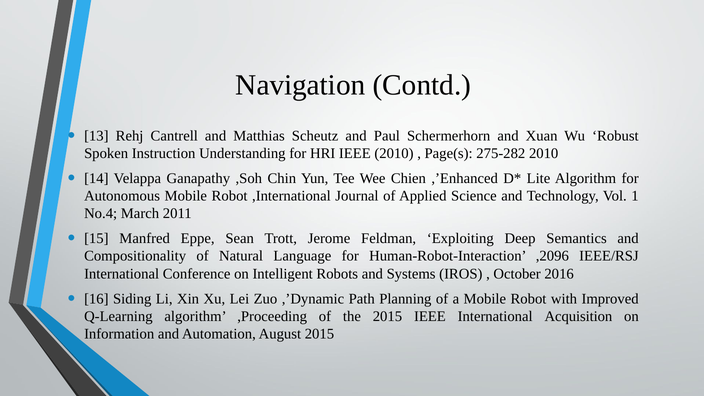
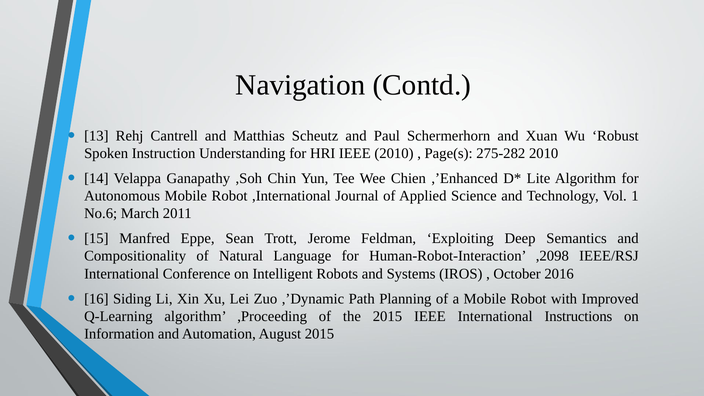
No.4: No.4 -> No.6
,2096: ,2096 -> ,2098
Acquisition: Acquisition -> Instructions
